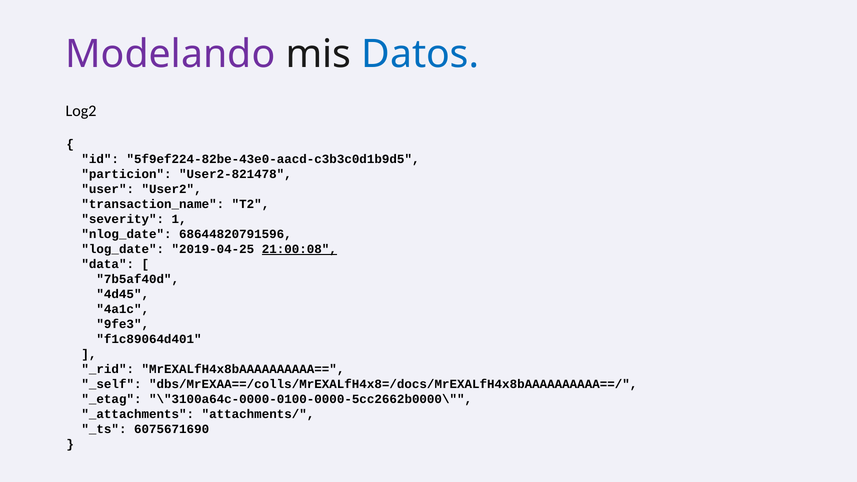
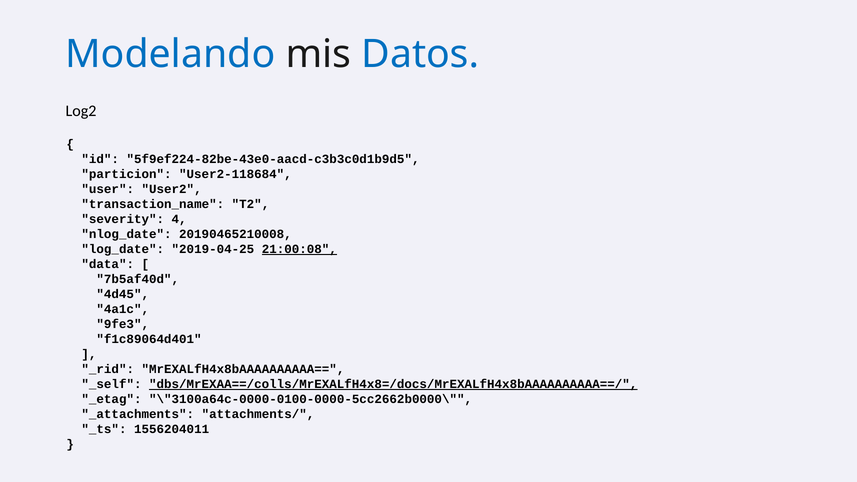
Modelando colour: purple -> blue
User2-821478: User2-821478 -> User2-118684
1: 1 -> 4
68644820791596: 68644820791596 -> 20190465210008
dbs/MrEXAA==/colls/MrEXALfH4x8=/docs/MrEXALfH4x8bAAAAAAAAAA==/ underline: none -> present
6075671690: 6075671690 -> 1556204011
